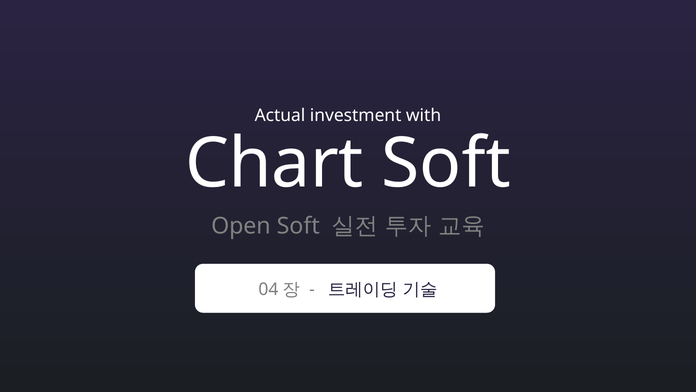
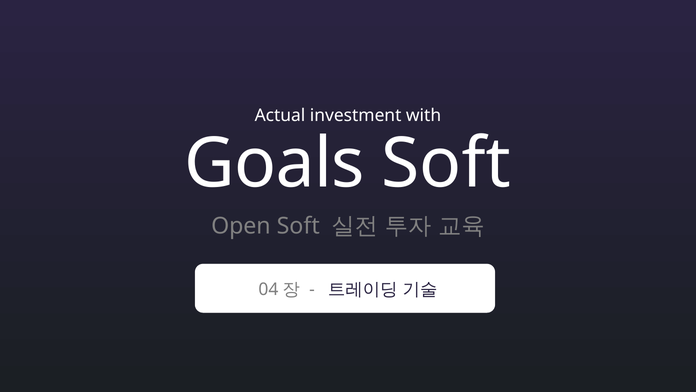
Chart: Chart -> Goals
